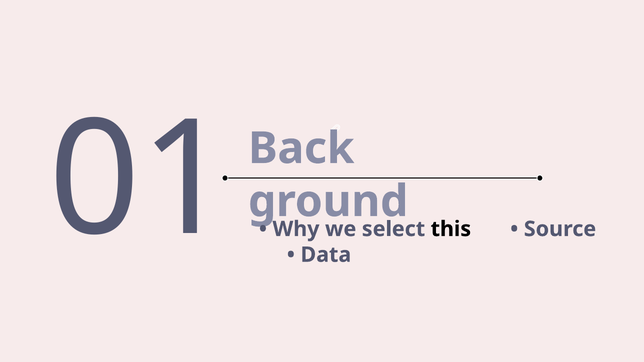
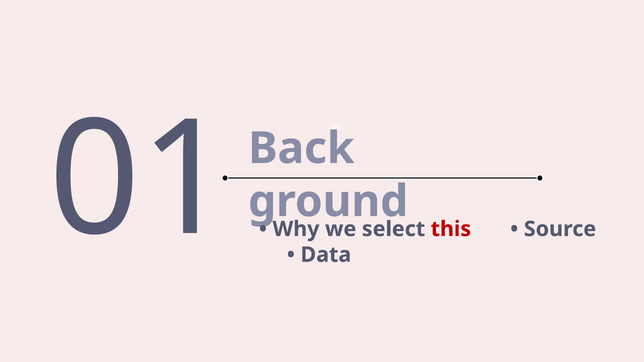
this colour: black -> red
